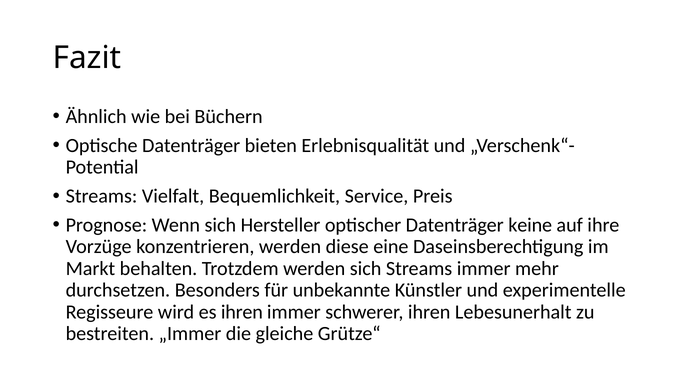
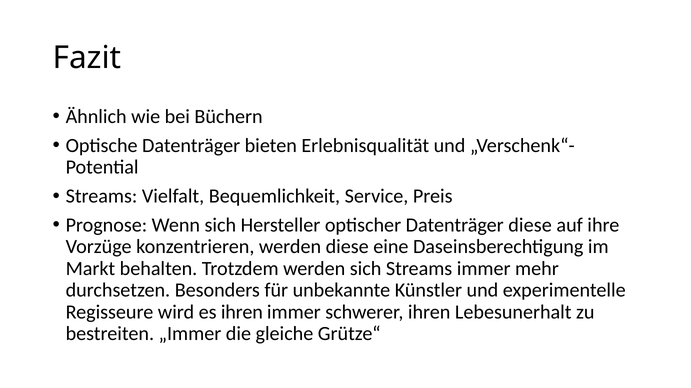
Datenträger keine: keine -> diese
